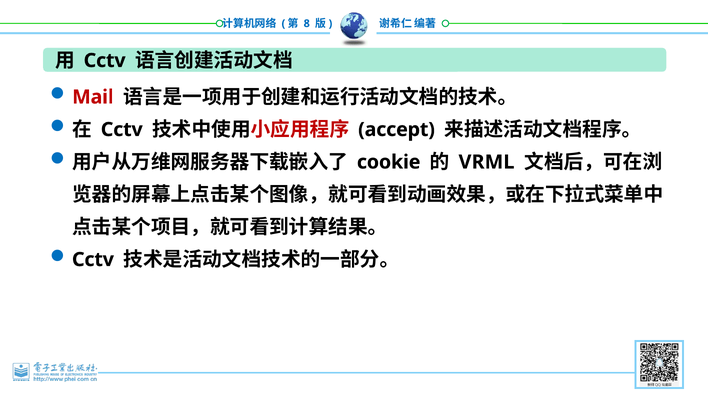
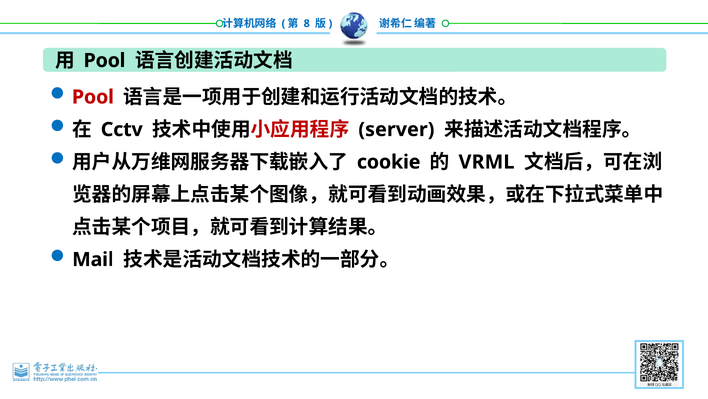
Cctv at (105, 60): Cctv -> Pool
Mail at (93, 97): Mail -> Pool
accept: accept -> server
Cctv at (93, 259): Cctv -> Mail
